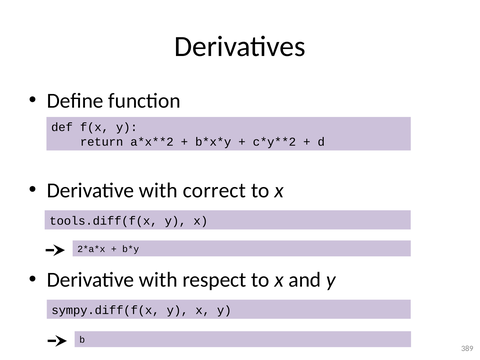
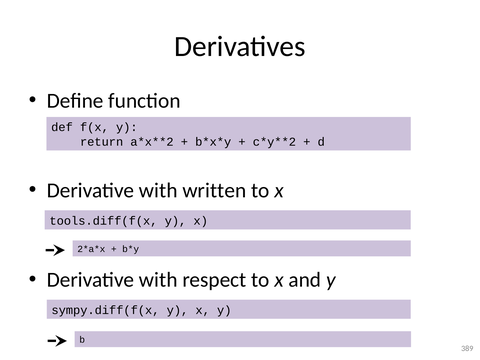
correct: correct -> written
